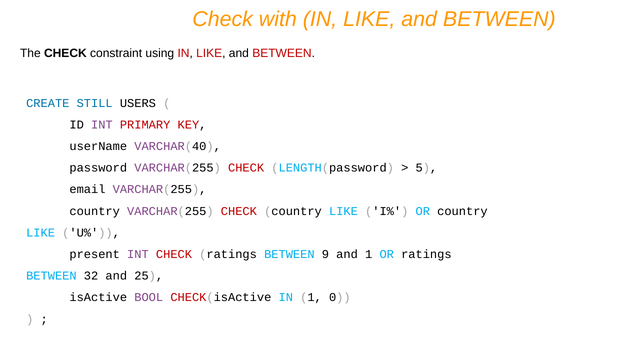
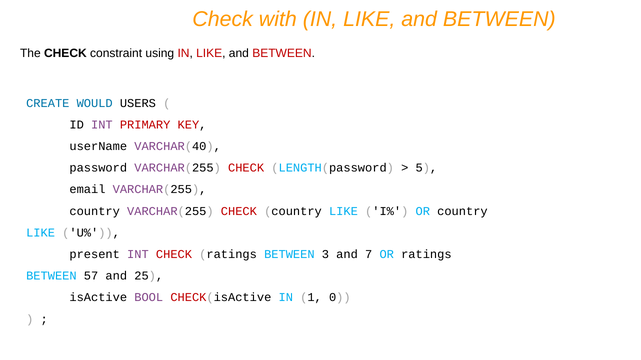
STILL: STILL -> WOULD
9: 9 -> 3
and 1: 1 -> 7
32: 32 -> 57
